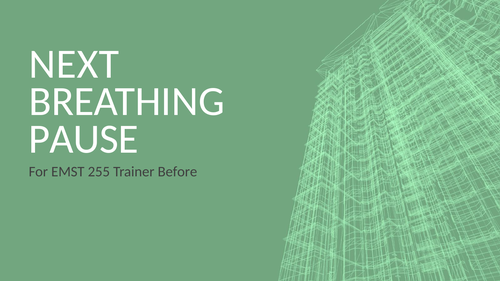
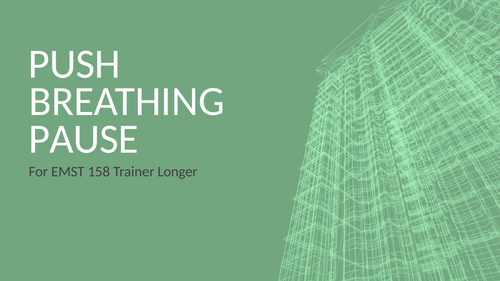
NEXT: NEXT -> PUSH
255: 255 -> 158
Before: Before -> Longer
